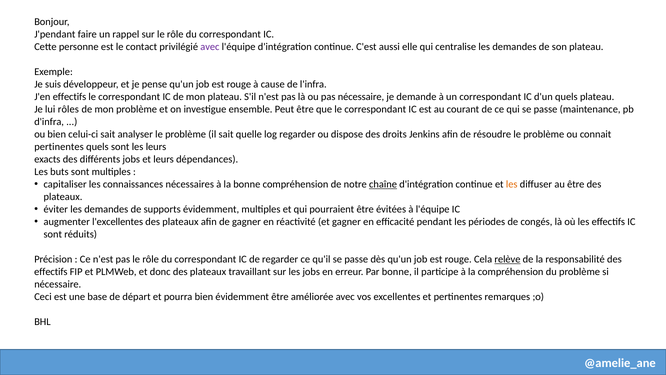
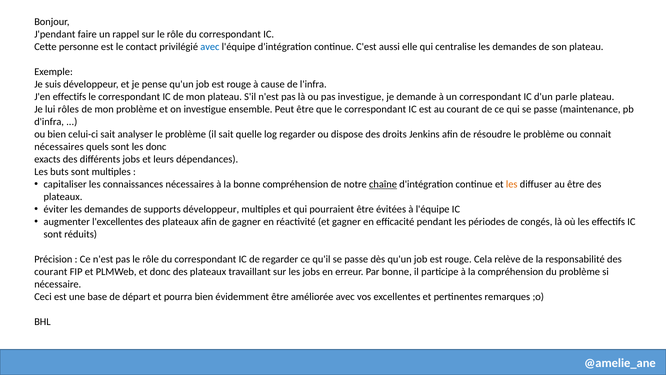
avec at (210, 47) colour: purple -> blue
pas nécessaire: nécessaire -> investigue
d'un quels: quels -> parle
pertinentes at (59, 147): pertinentes -> nécessaires
les leurs: leurs -> donc
supports évidemment: évidemment -> développeur
relève underline: present -> none
effectifs at (51, 272): effectifs -> courant
